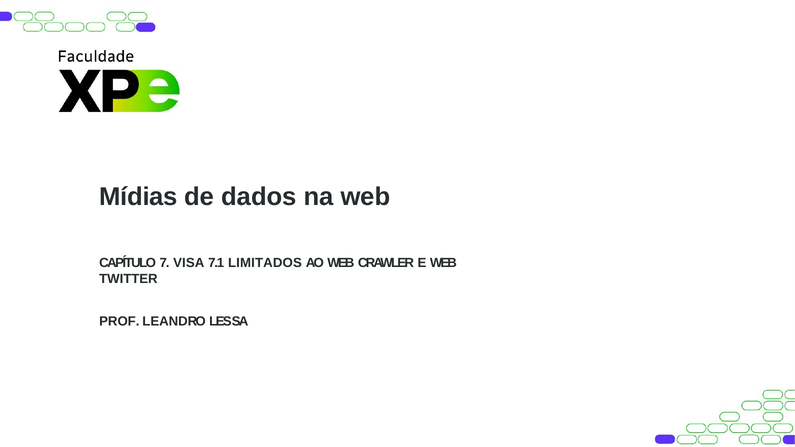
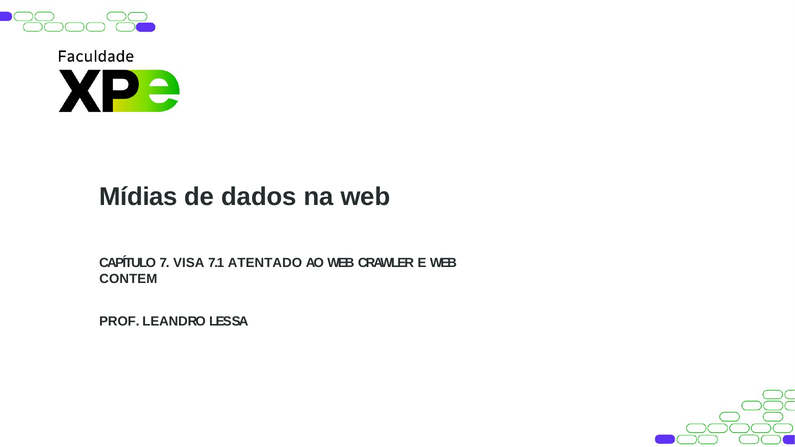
LIMITADOS: LIMITADOS -> ATENTADO
TWITTER: TWITTER -> CONTEM
